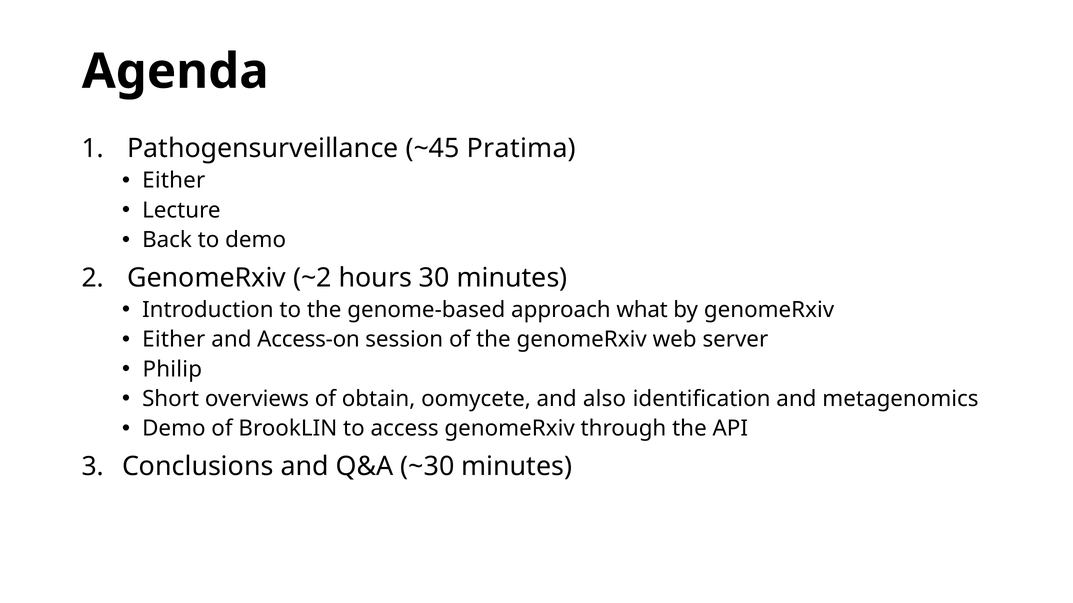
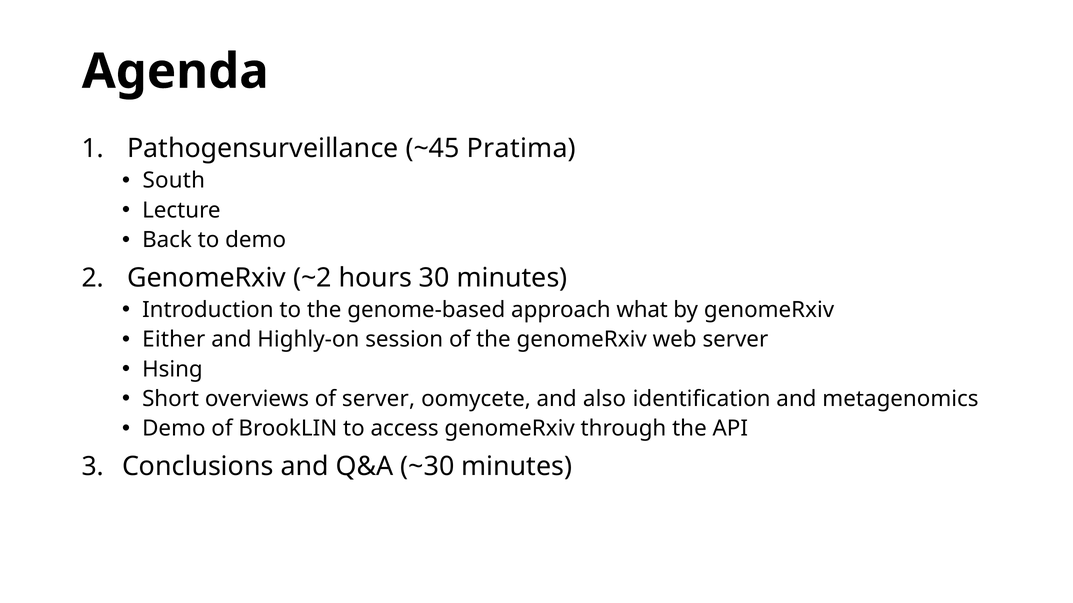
Either at (174, 181): Either -> South
Access-on: Access-on -> Highly-on
Philip: Philip -> Hsing
of obtain: obtain -> server
